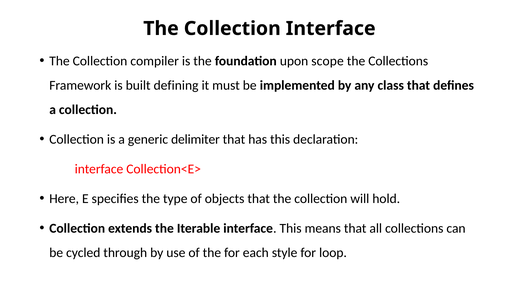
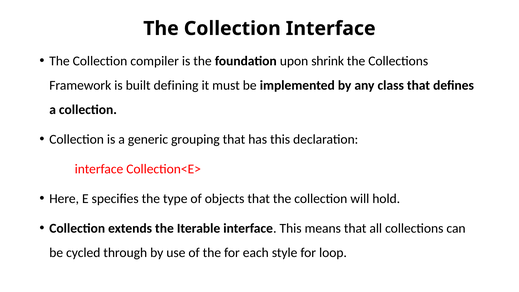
scope: scope -> shrink
delimiter: delimiter -> grouping
